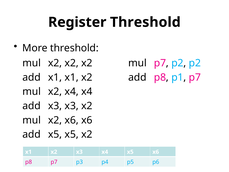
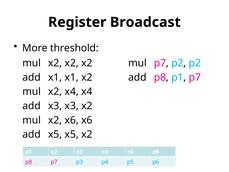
Register Threshold: Threshold -> Broadcast
